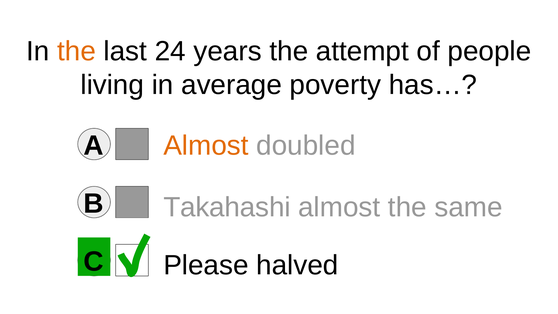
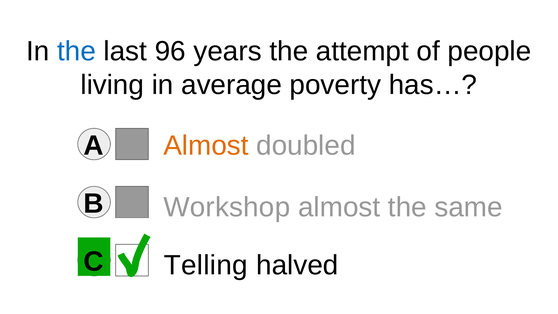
the at (77, 51) colour: orange -> blue
24: 24 -> 96
Takahashi: Takahashi -> Workshop
Please: Please -> Telling
